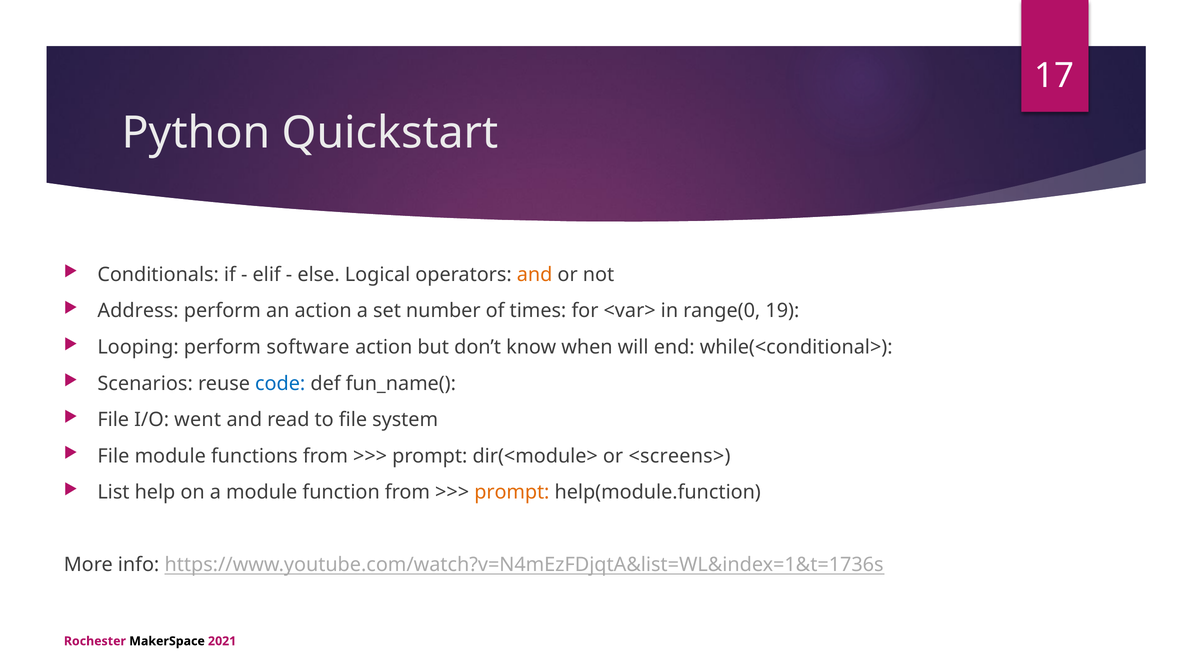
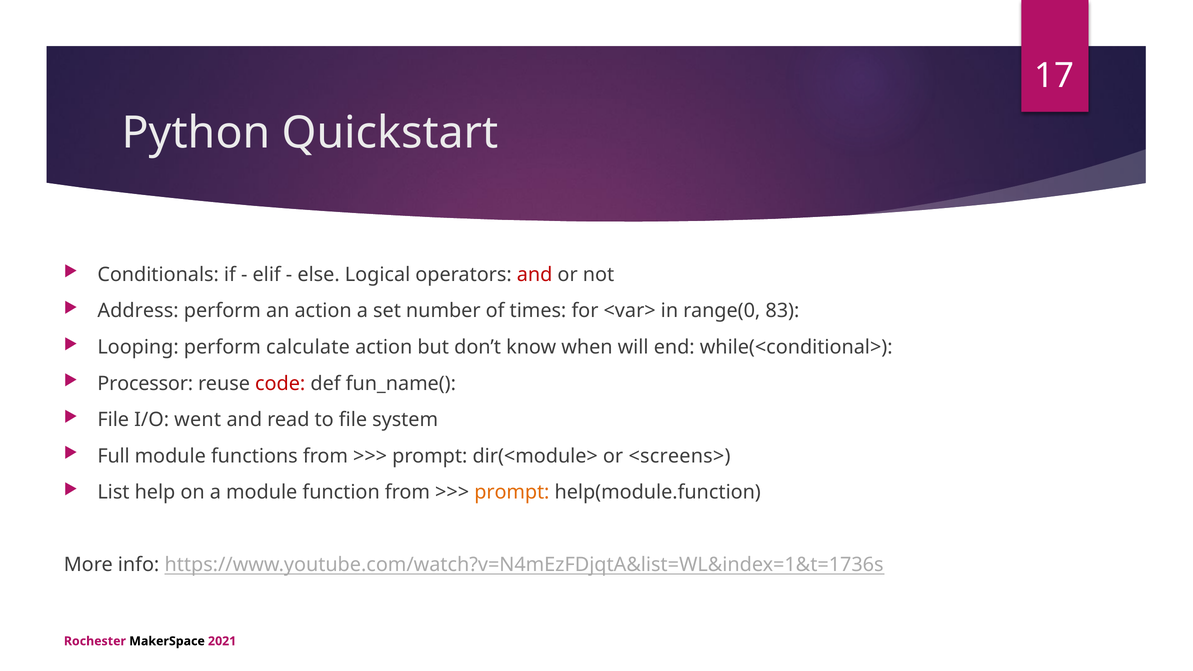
and at (535, 275) colour: orange -> red
19: 19 -> 83
software: software -> calculate
Scenarios: Scenarios -> Processor
code colour: blue -> red
File at (113, 456): File -> Full
